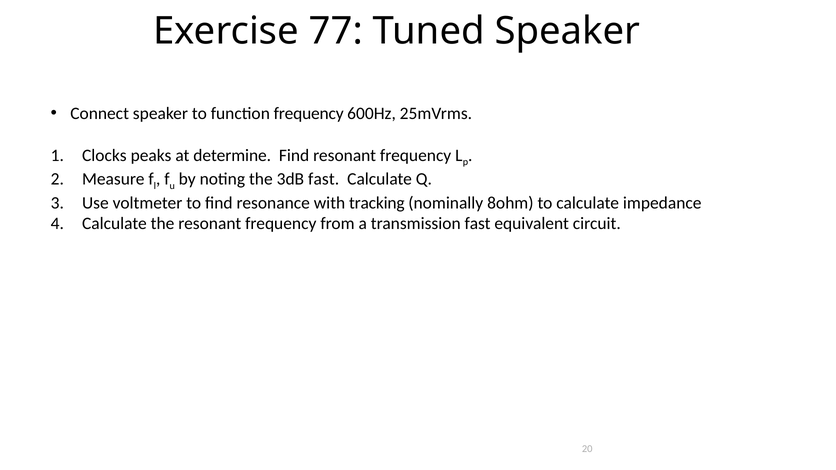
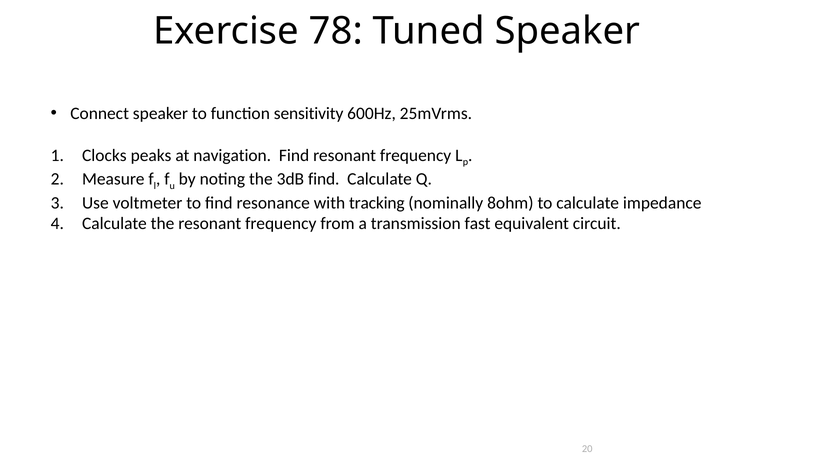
77: 77 -> 78
function frequency: frequency -> sensitivity
determine: determine -> navigation
3dB fast: fast -> find
